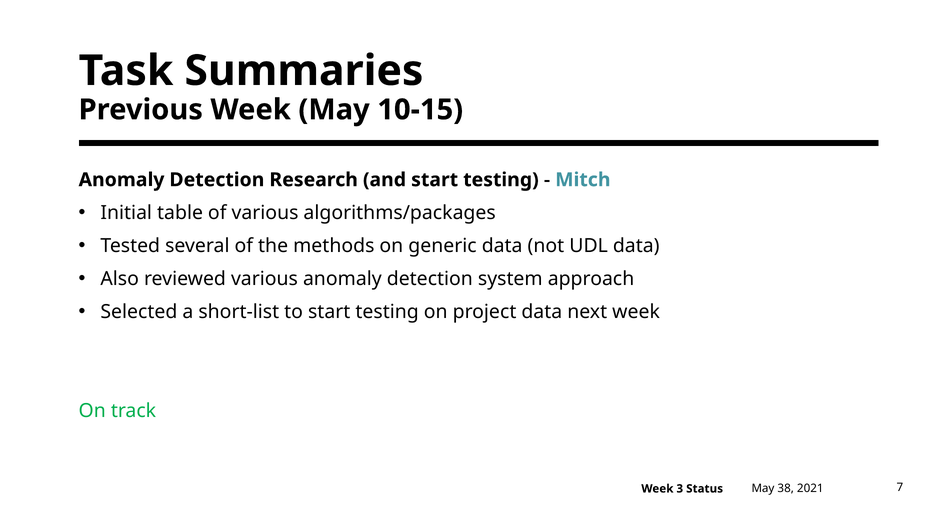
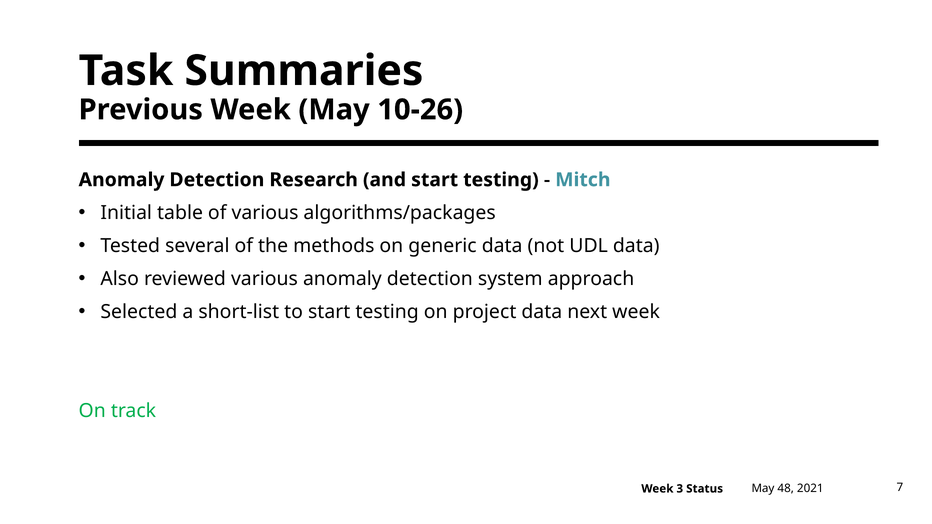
10-15: 10-15 -> 10-26
38: 38 -> 48
